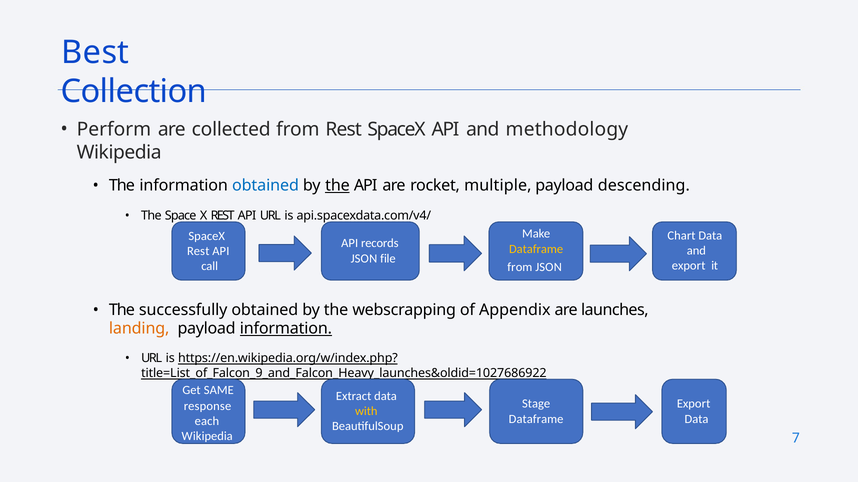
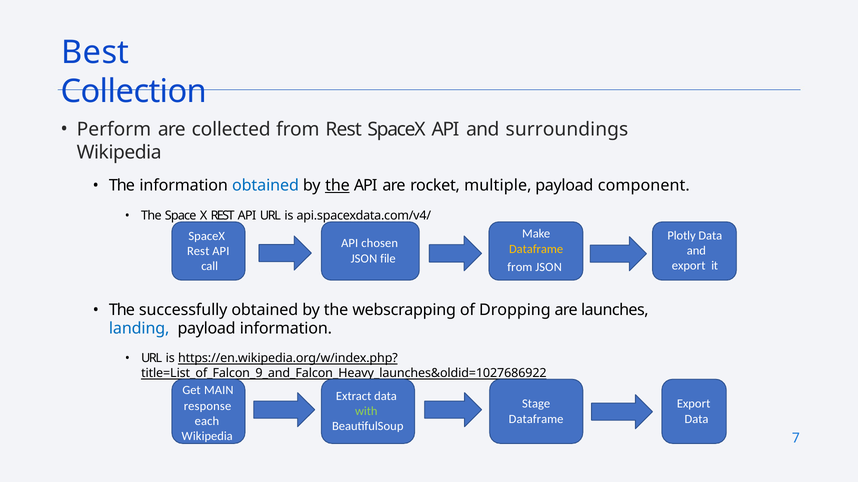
methodology: methodology -> surroundings
descending: descending -> component
Chart: Chart -> Plotly
records: records -> chosen
Appendix: Appendix -> Dropping
landing colour: orange -> blue
information at (286, 329) underline: present -> none
SAME: SAME -> MAIN
with colour: yellow -> light green
